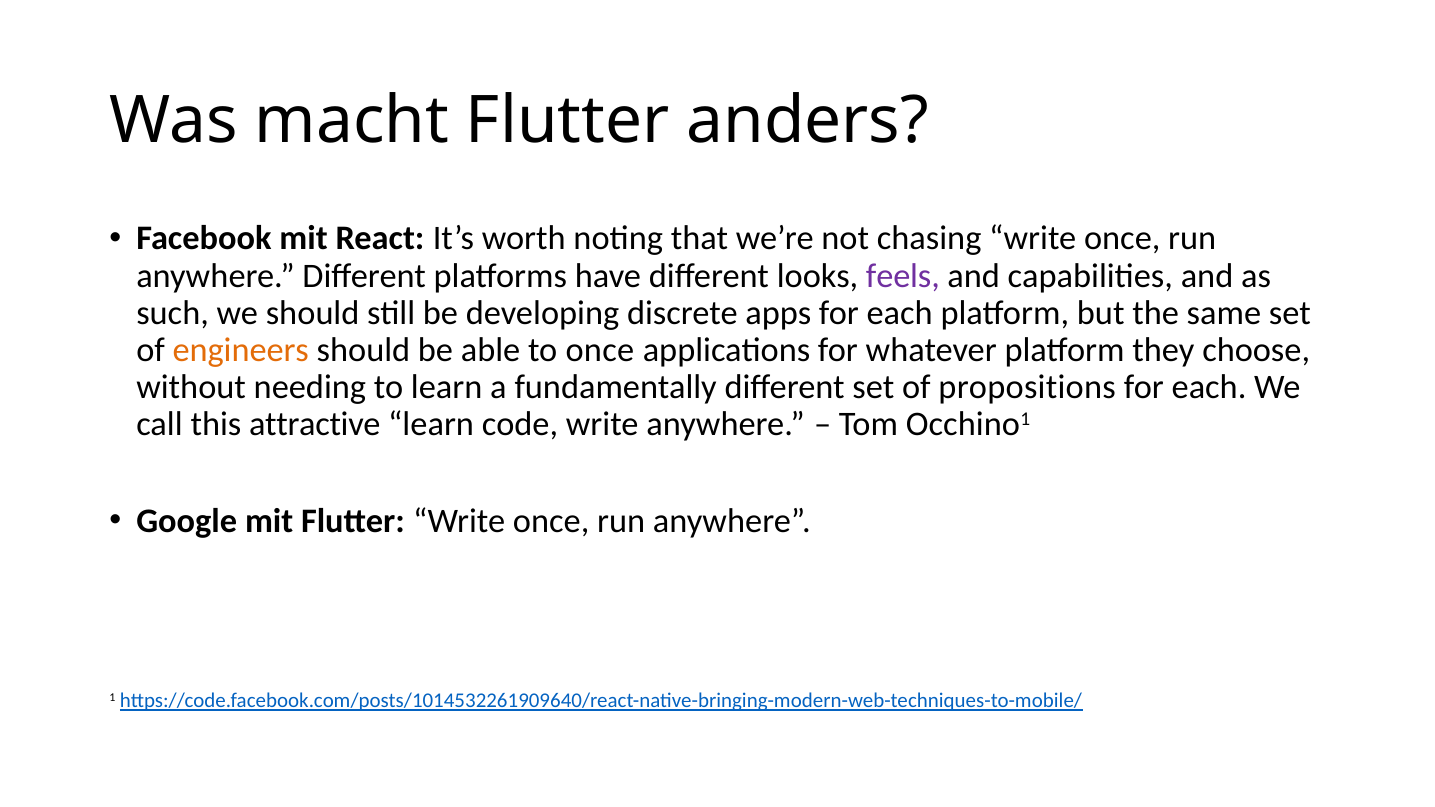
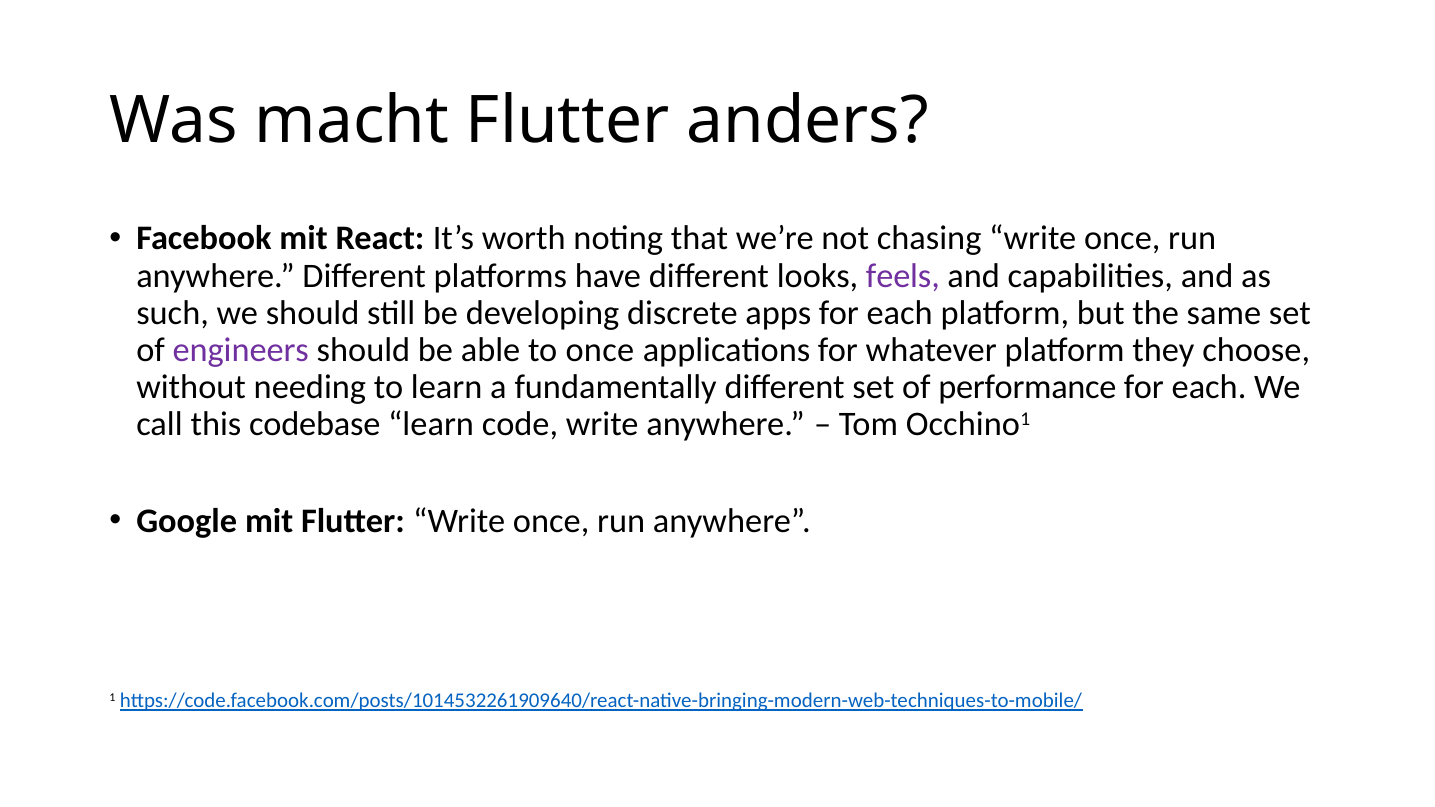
engineers colour: orange -> purple
propositions: propositions -> performance
attractive: attractive -> codebase
